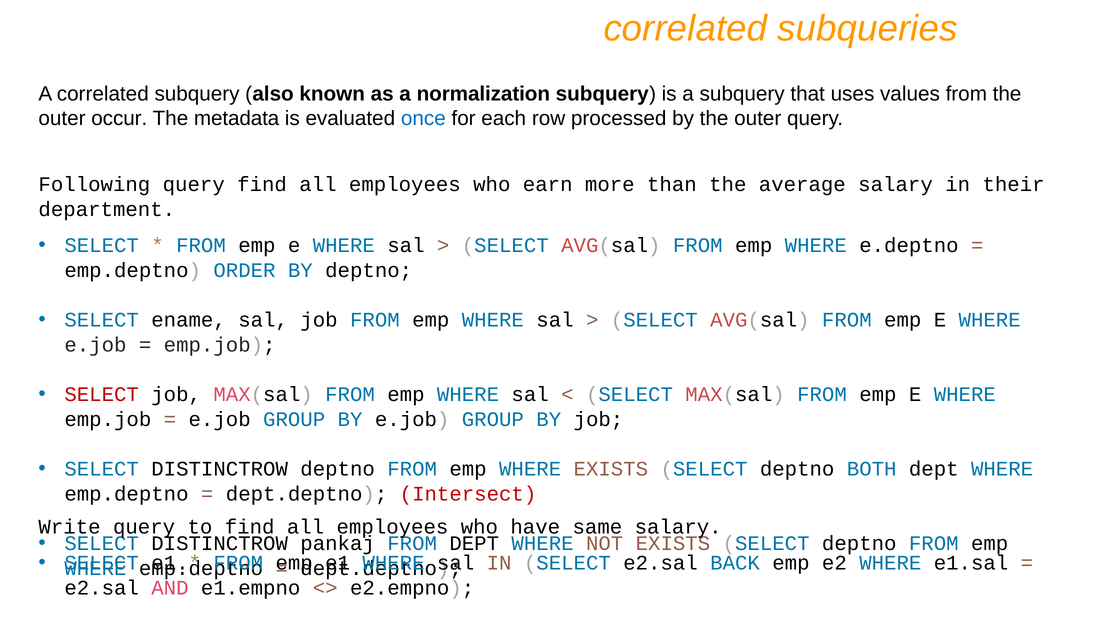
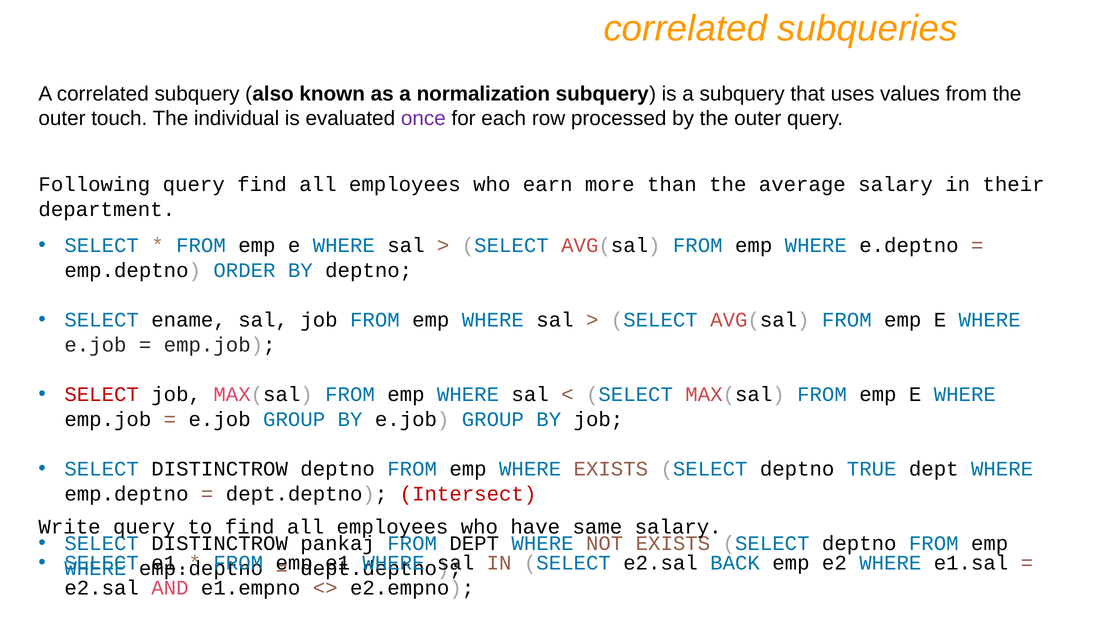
occur: occur -> touch
metadata: metadata -> individual
once colour: blue -> purple
BOTH: BOTH -> TRUE
